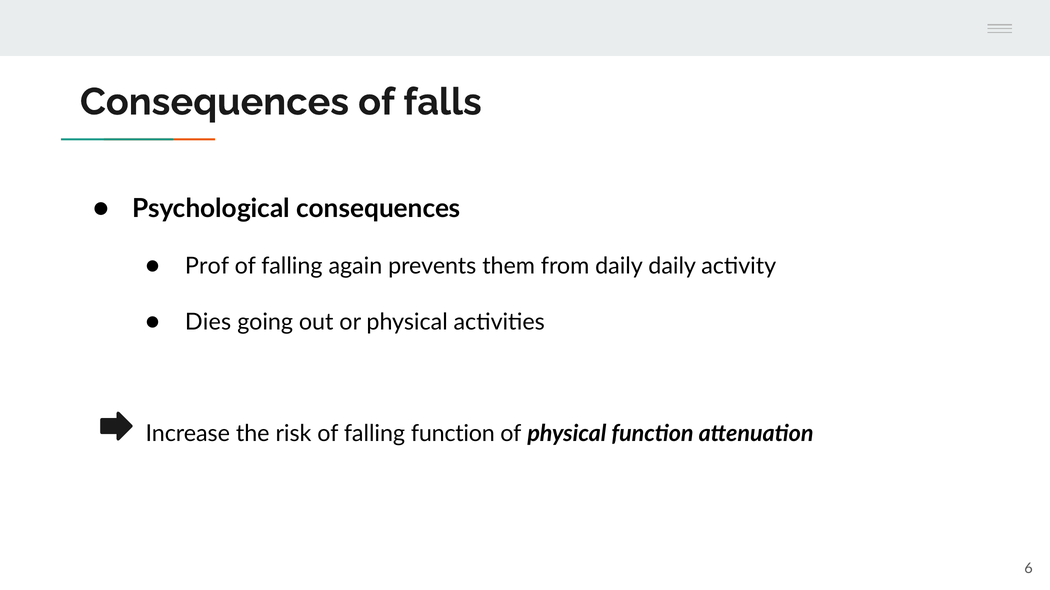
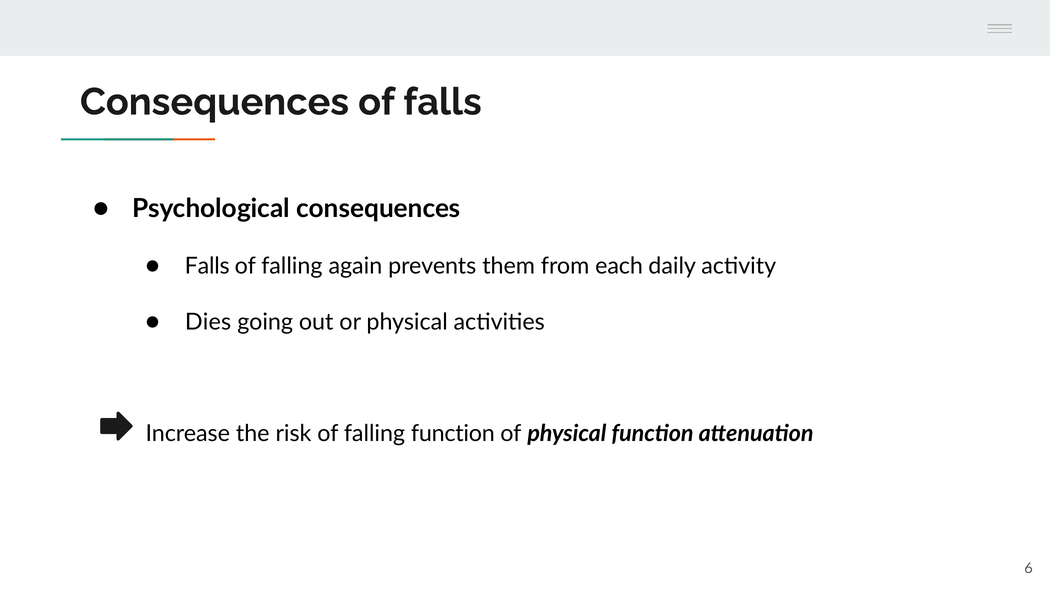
Prof at (207, 266): Prof -> Falls
from daily: daily -> each
